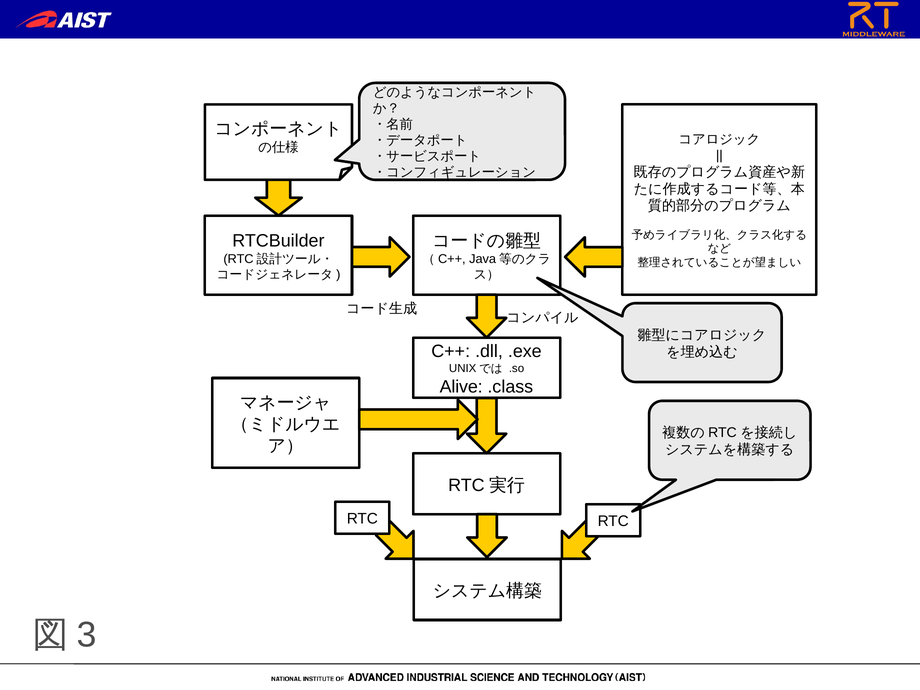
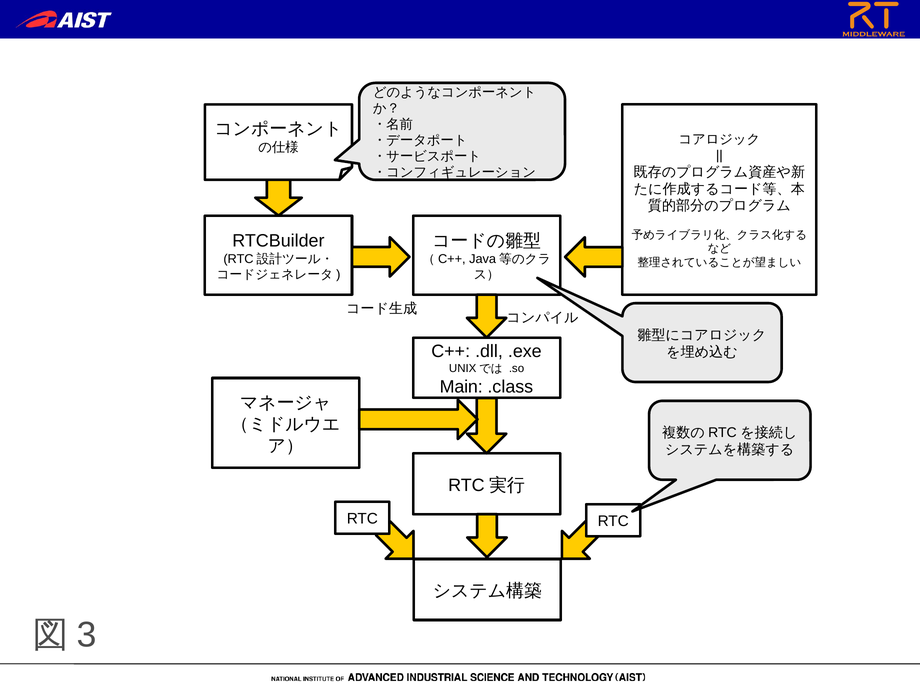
Alive: Alive -> Main
